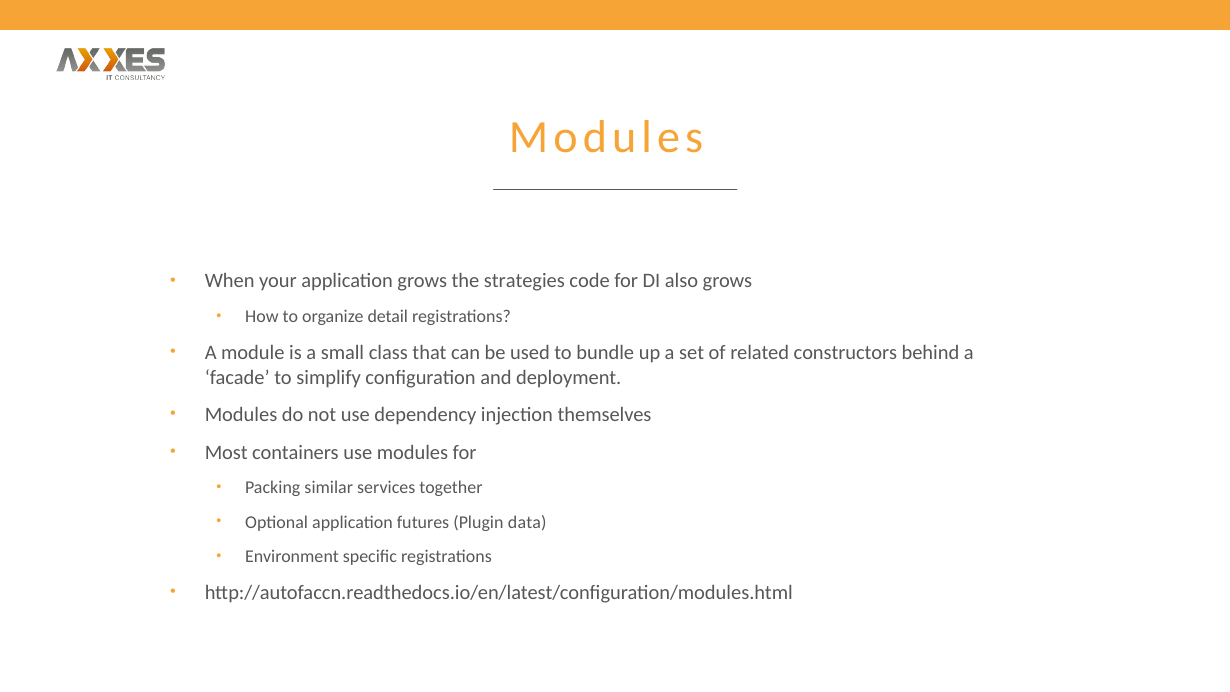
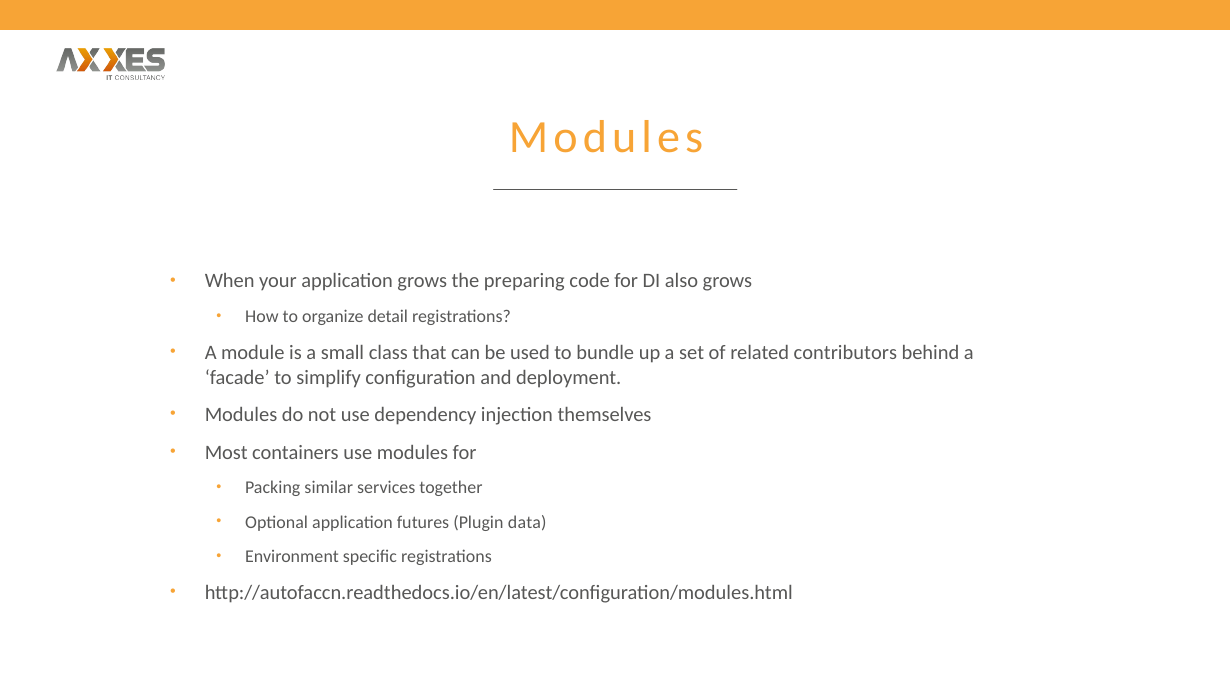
strategies: strategies -> preparing
constructors: constructors -> contributors
